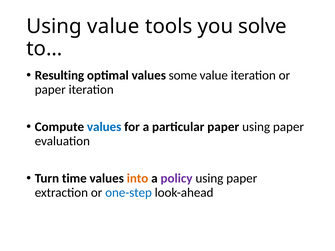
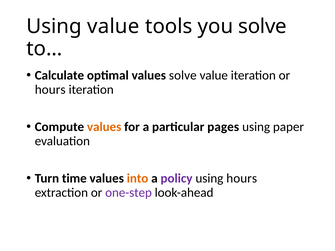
Resulting: Resulting -> Calculate
values some: some -> solve
paper at (50, 90): paper -> hours
values at (104, 127) colour: blue -> orange
particular paper: paper -> pages
paper at (242, 179): paper -> hours
one-step colour: blue -> purple
